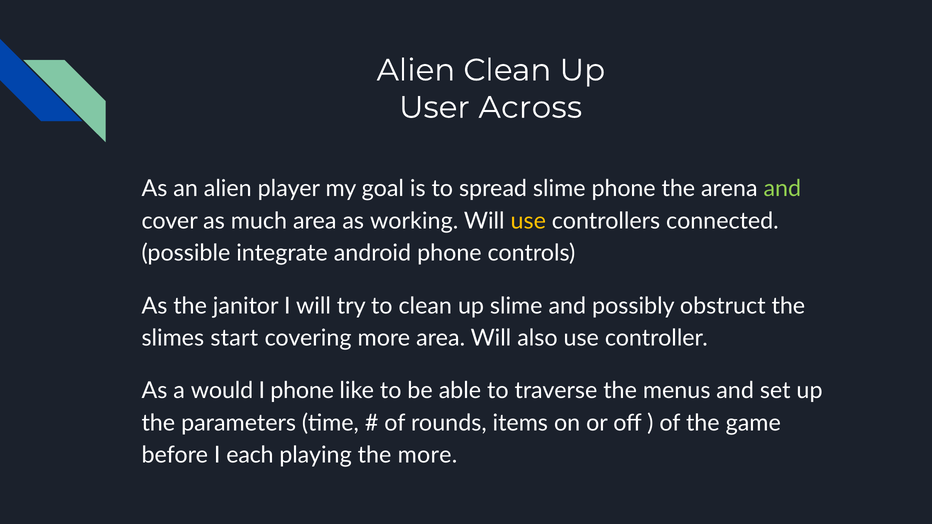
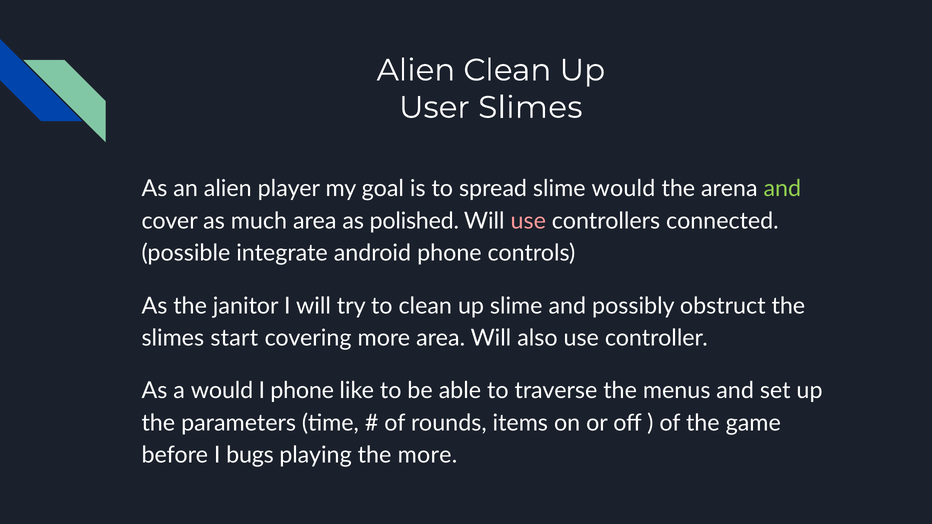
User Across: Across -> Slimes
slime phone: phone -> would
working: working -> polished
use at (528, 221) colour: yellow -> pink
each: each -> bugs
